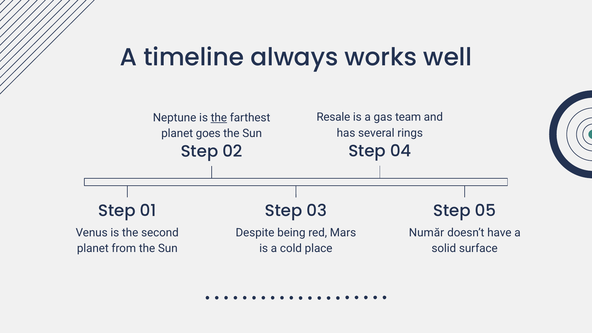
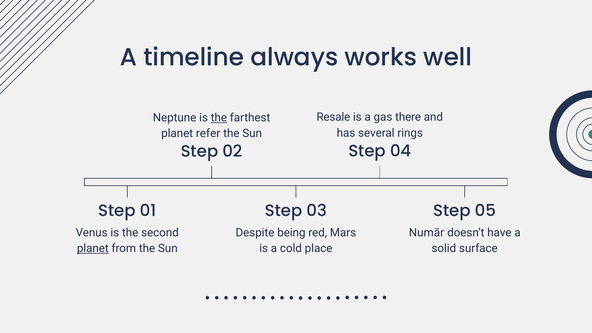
team: team -> there
goes: goes -> refer
planet at (93, 248) underline: none -> present
